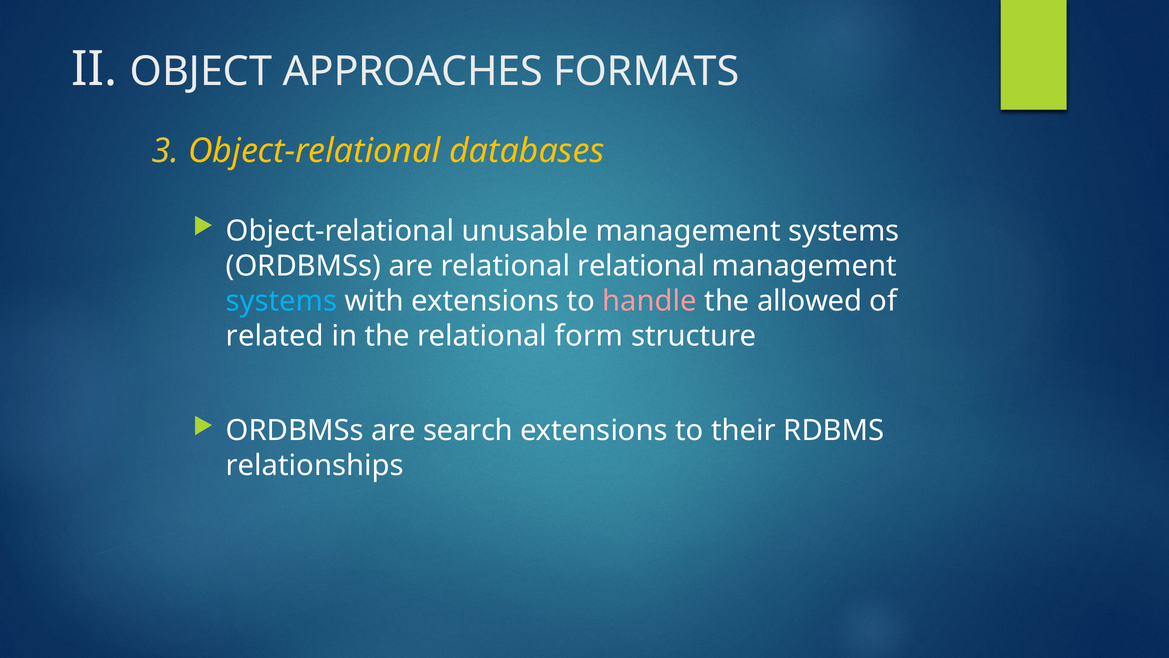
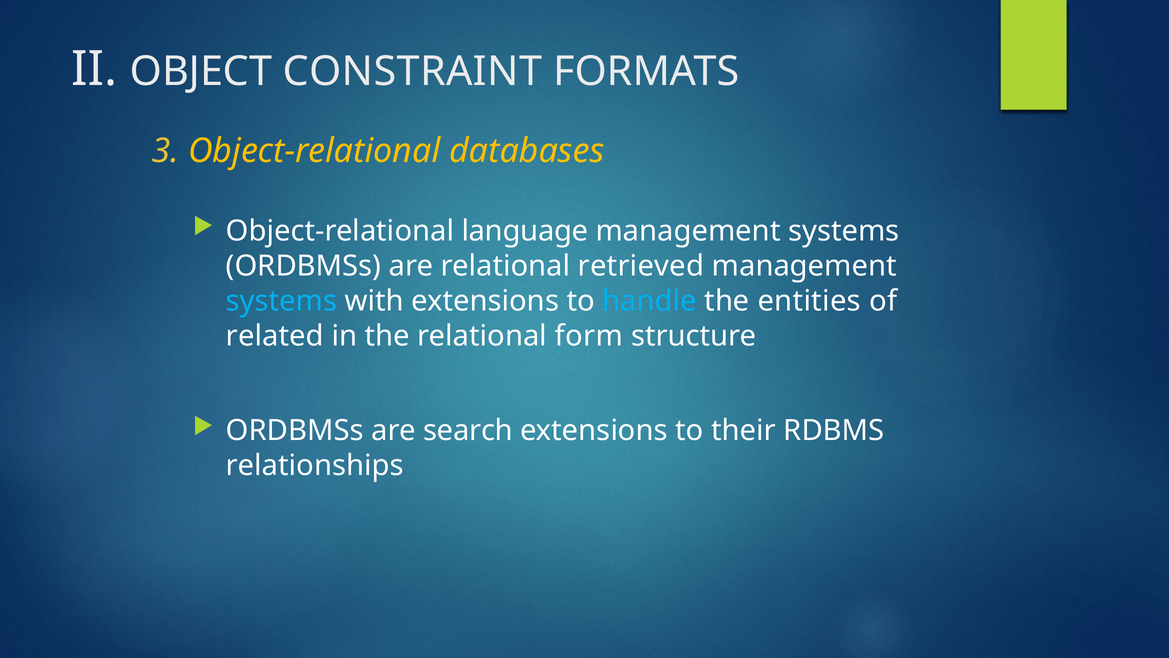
APPROACHES: APPROACHES -> CONSTRAINT
unusable: unusable -> language
relational relational: relational -> retrieved
handle colour: pink -> light blue
allowed: allowed -> entities
